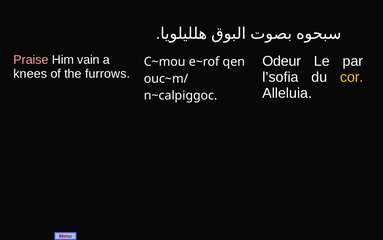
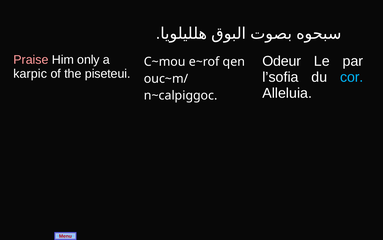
vain: vain -> only
knees: knees -> karpic
furrows: furrows -> piseteui
cor colour: yellow -> light blue
